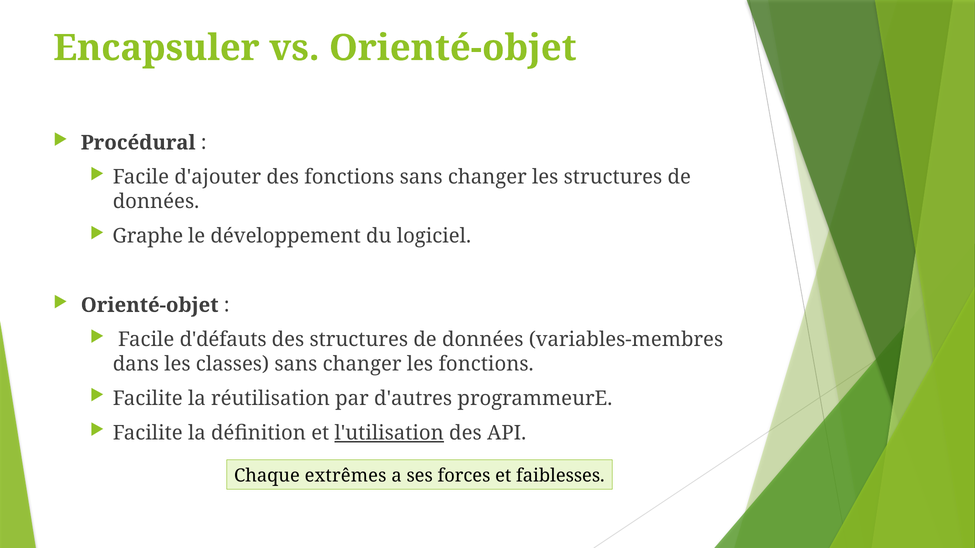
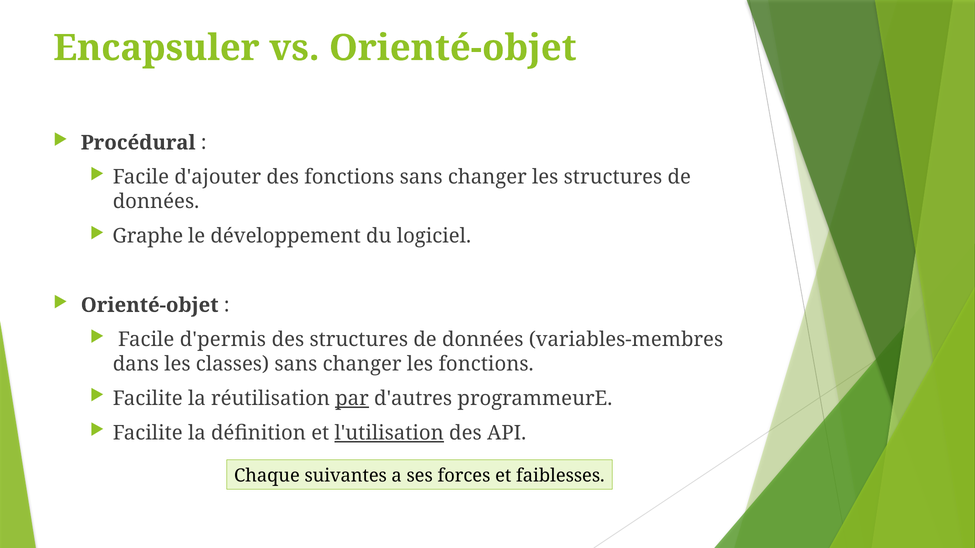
d'défauts: d'défauts -> d'permis
par underline: none -> present
extrêmes: extrêmes -> suivantes
